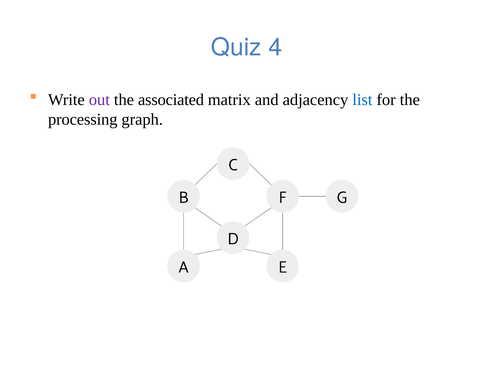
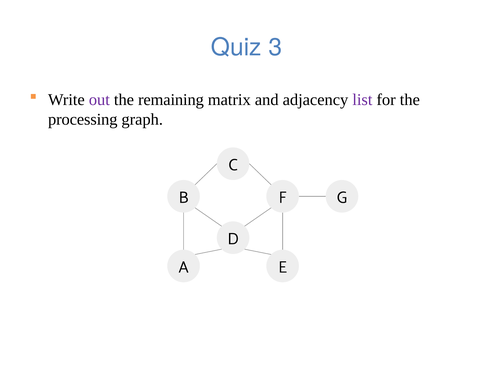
4: 4 -> 3
associated: associated -> remaining
list colour: blue -> purple
